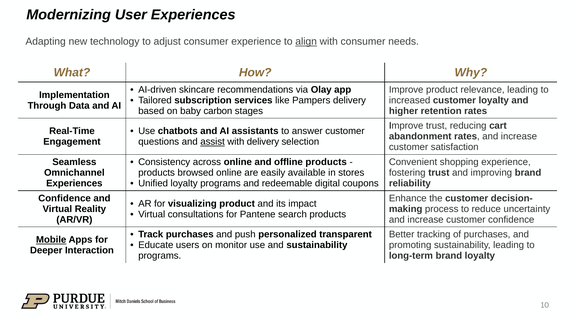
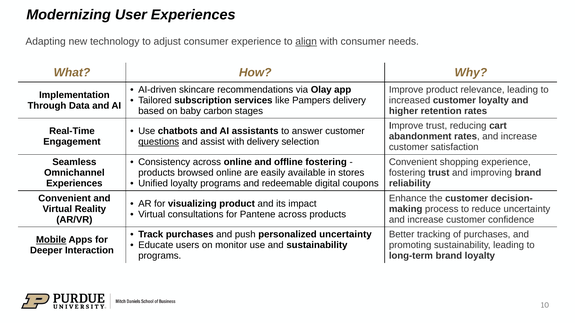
questions underline: none -> present
assist underline: present -> none
offline products: products -> fostering
Confidence at (65, 199): Confidence -> Convenient
Pantene search: search -> across
personalized transparent: transparent -> uncertainty
